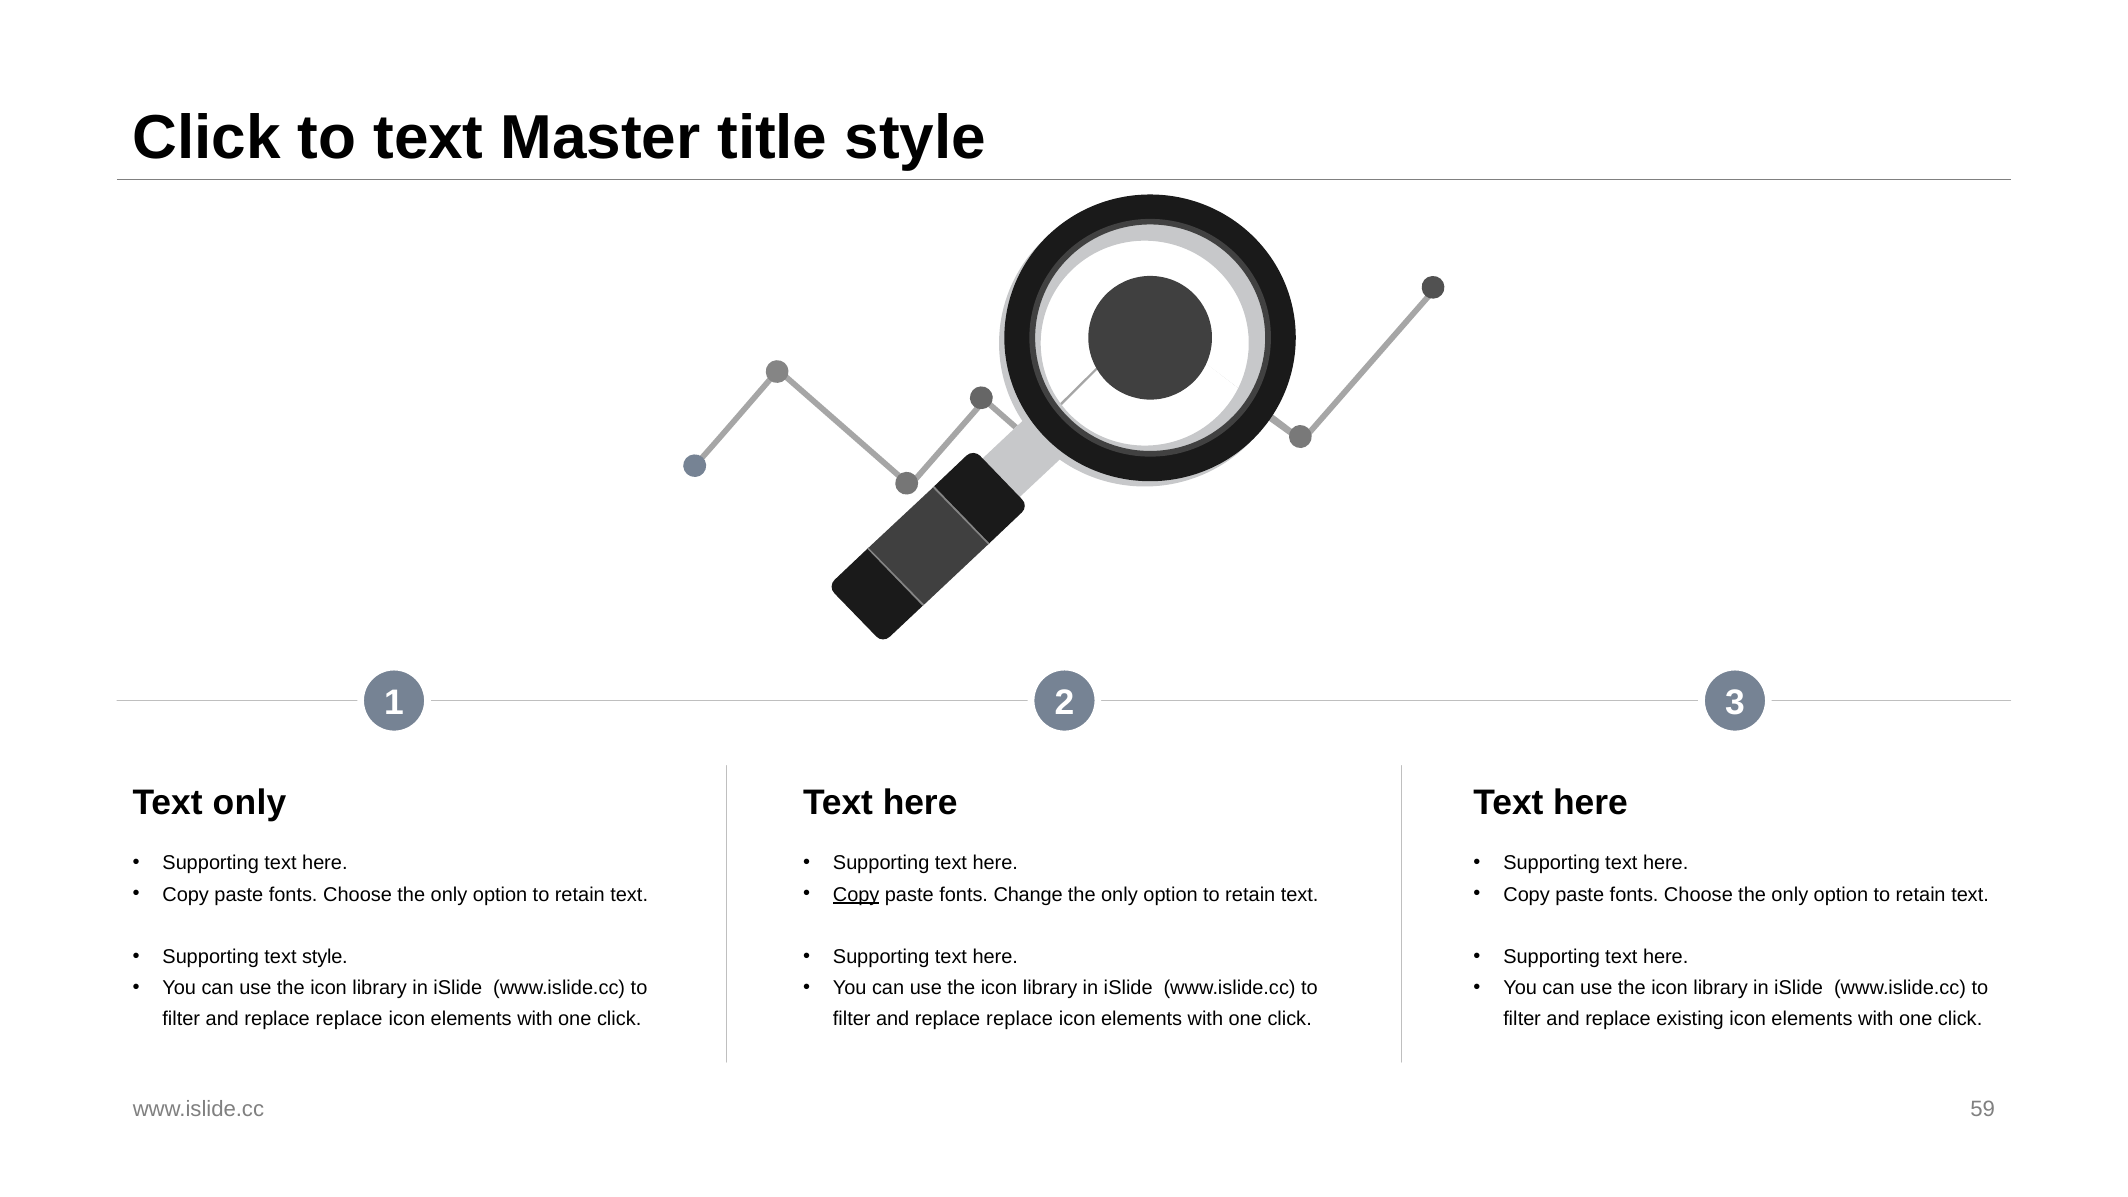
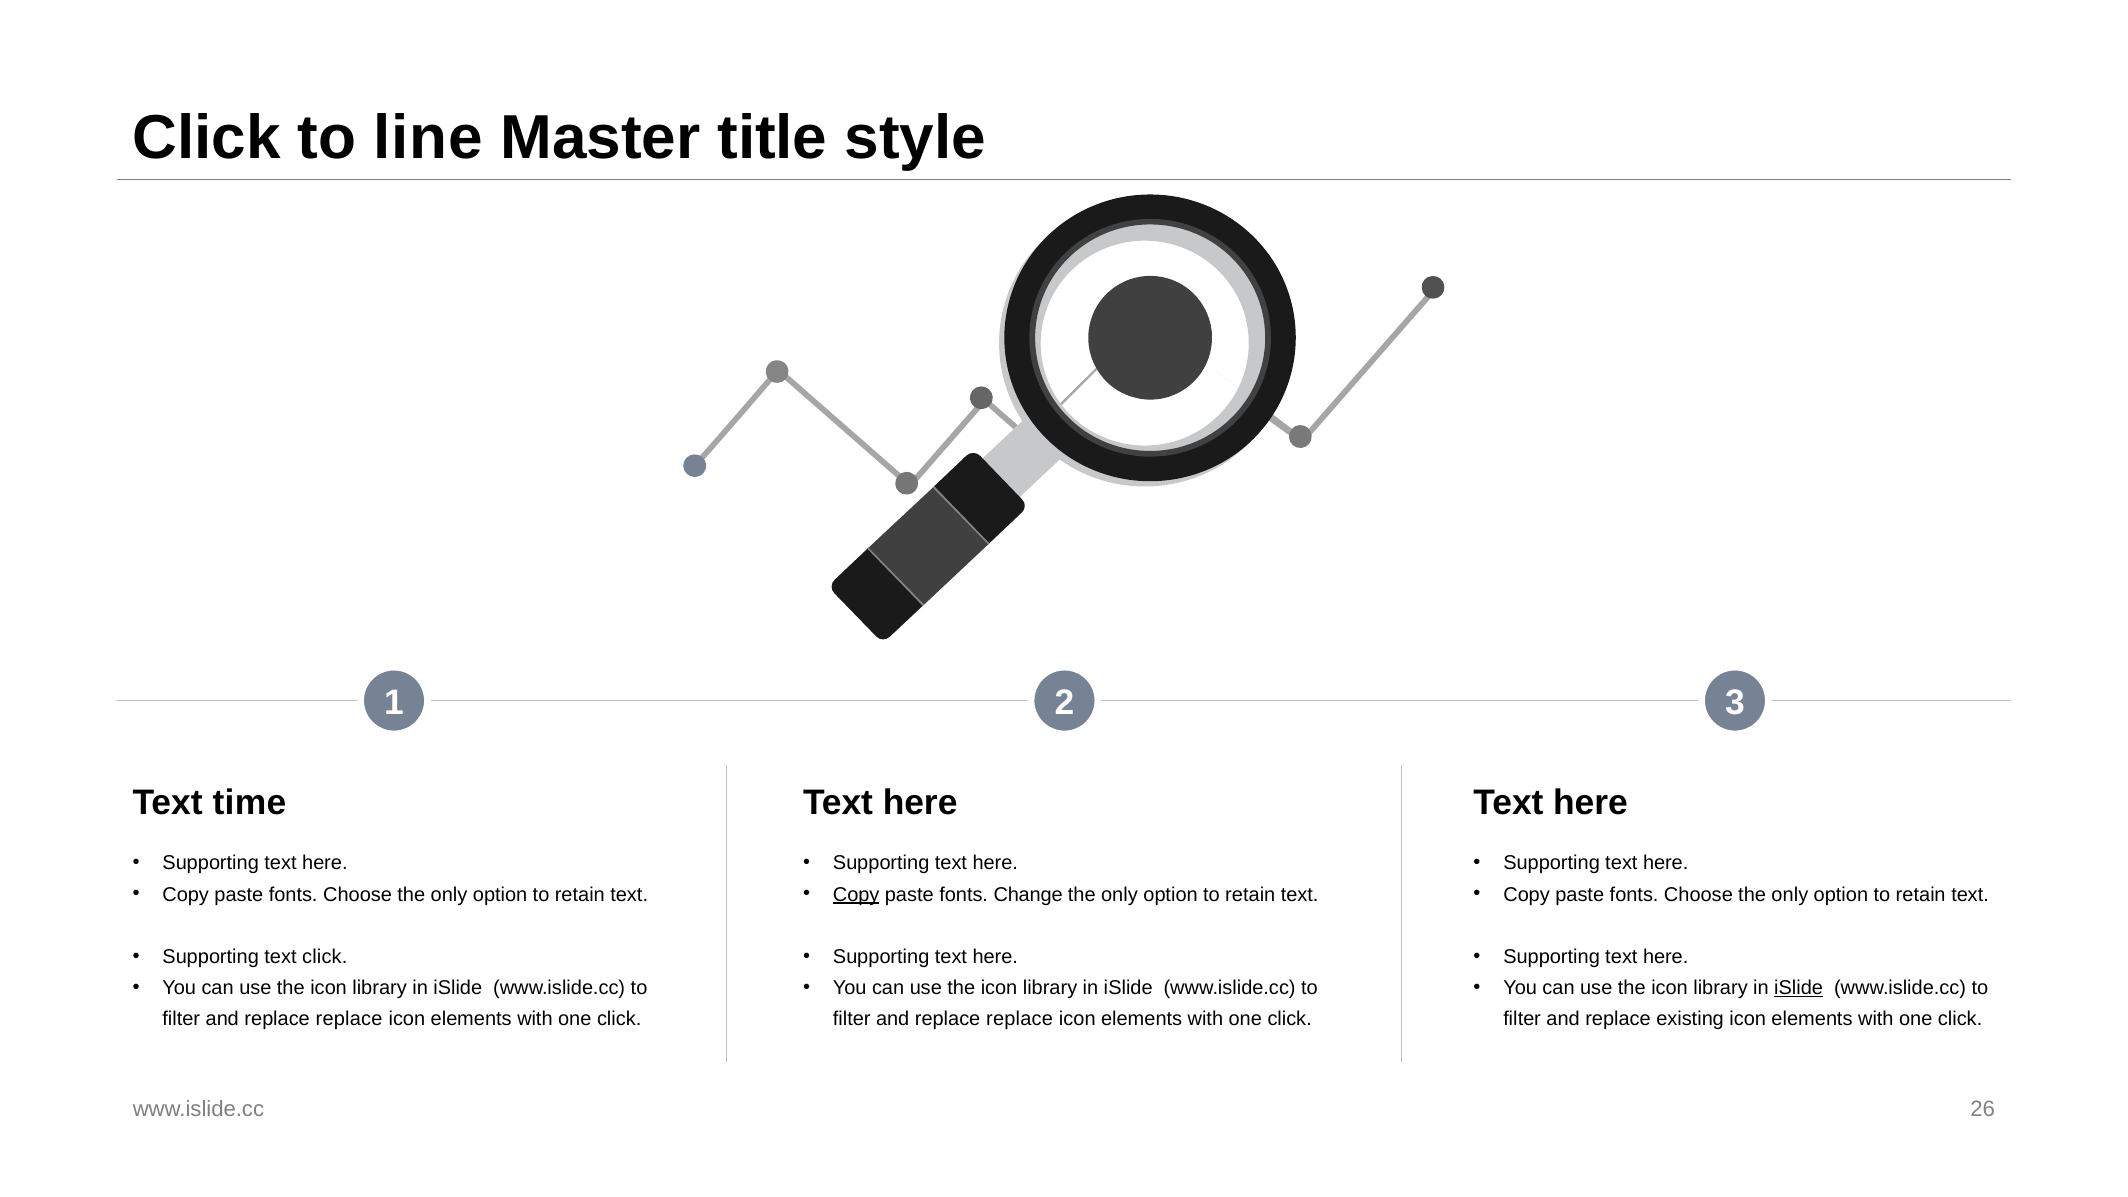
to text: text -> line
Text only: only -> time
text style: style -> click
iSlide at (1799, 988) underline: none -> present
59: 59 -> 26
